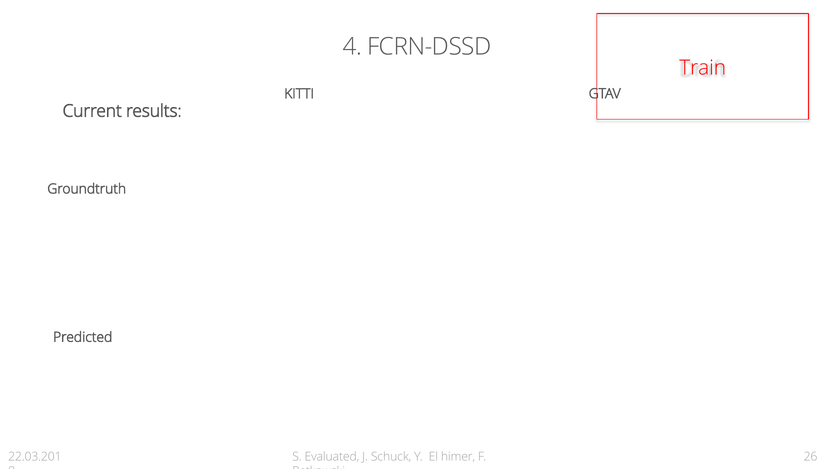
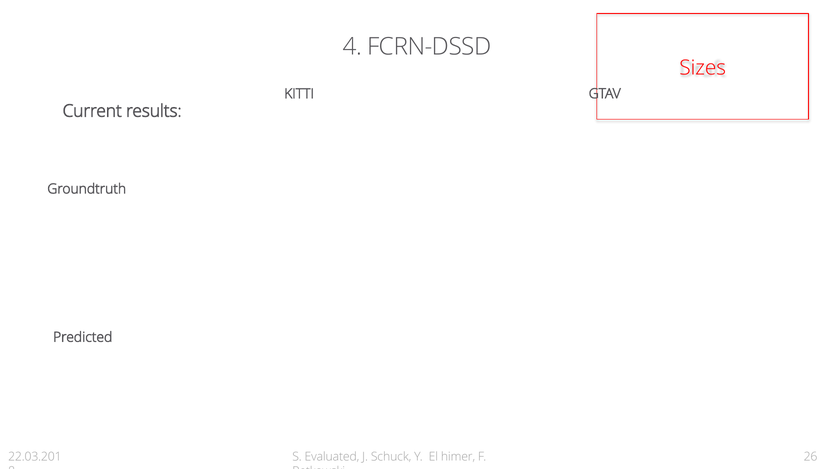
Train: Train -> Sizes
